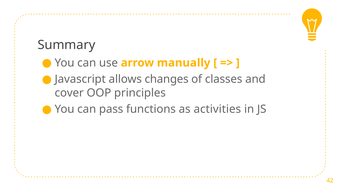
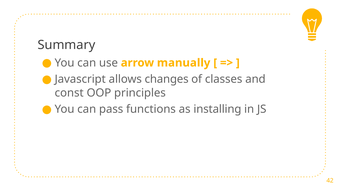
cover: cover -> const
activities: activities -> installing
